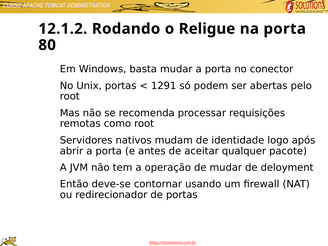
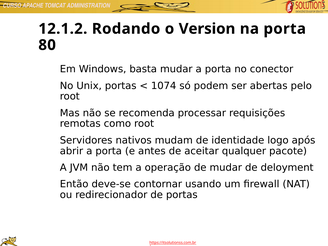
Religue: Religue -> Version
1291: 1291 -> 1074
